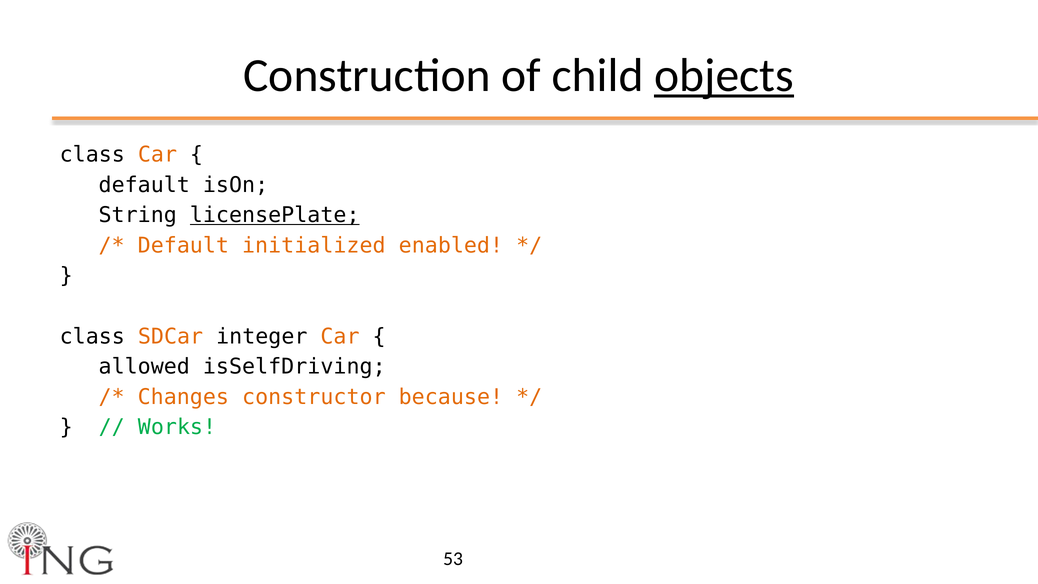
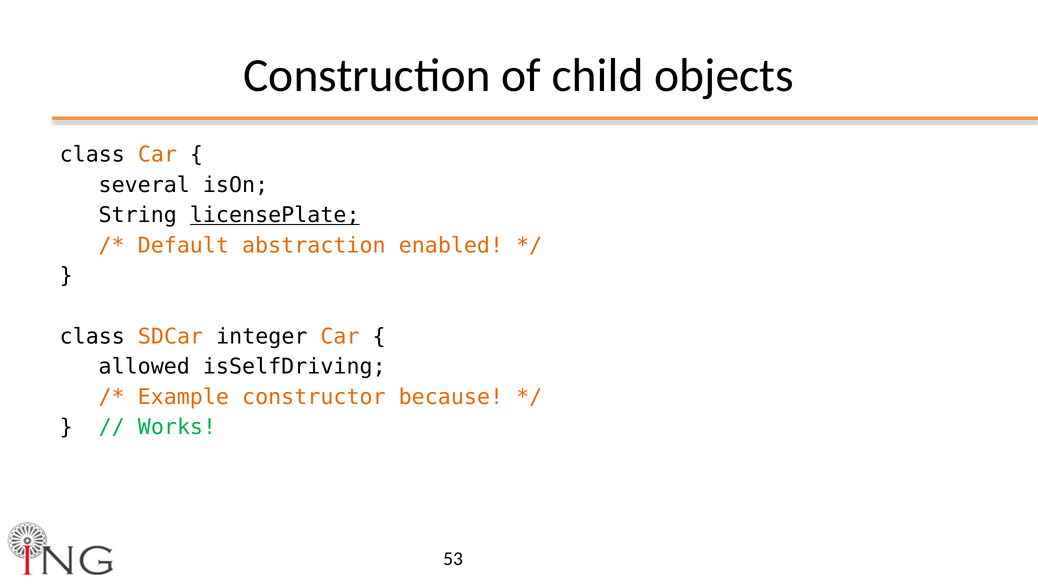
objects underline: present -> none
default at (144, 185): default -> several
initialized: initialized -> abstraction
Changes: Changes -> Example
